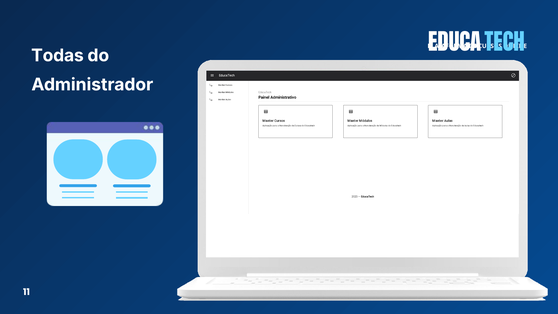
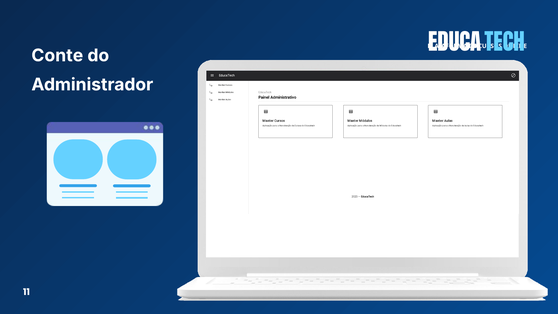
Todas: Todas -> Conte
